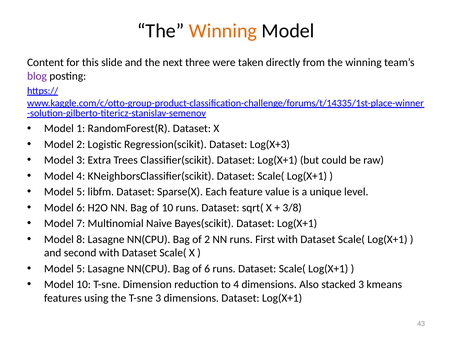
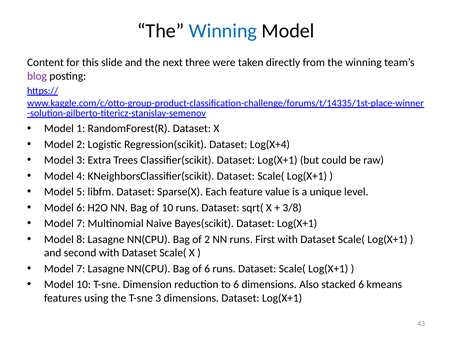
Winning at (223, 31) colour: orange -> blue
Log(X+3: Log(X+3 -> Log(X+4
5 at (81, 269): 5 -> 7
to 4: 4 -> 6
stacked 3: 3 -> 6
